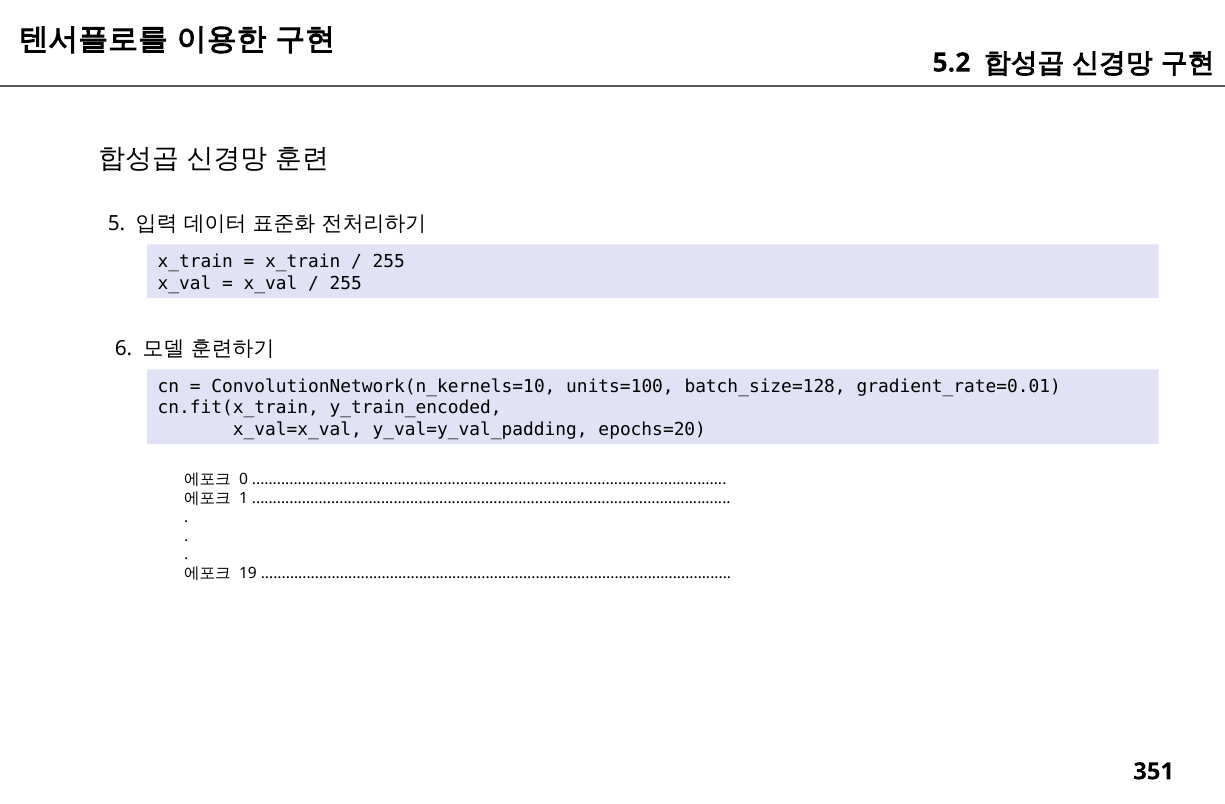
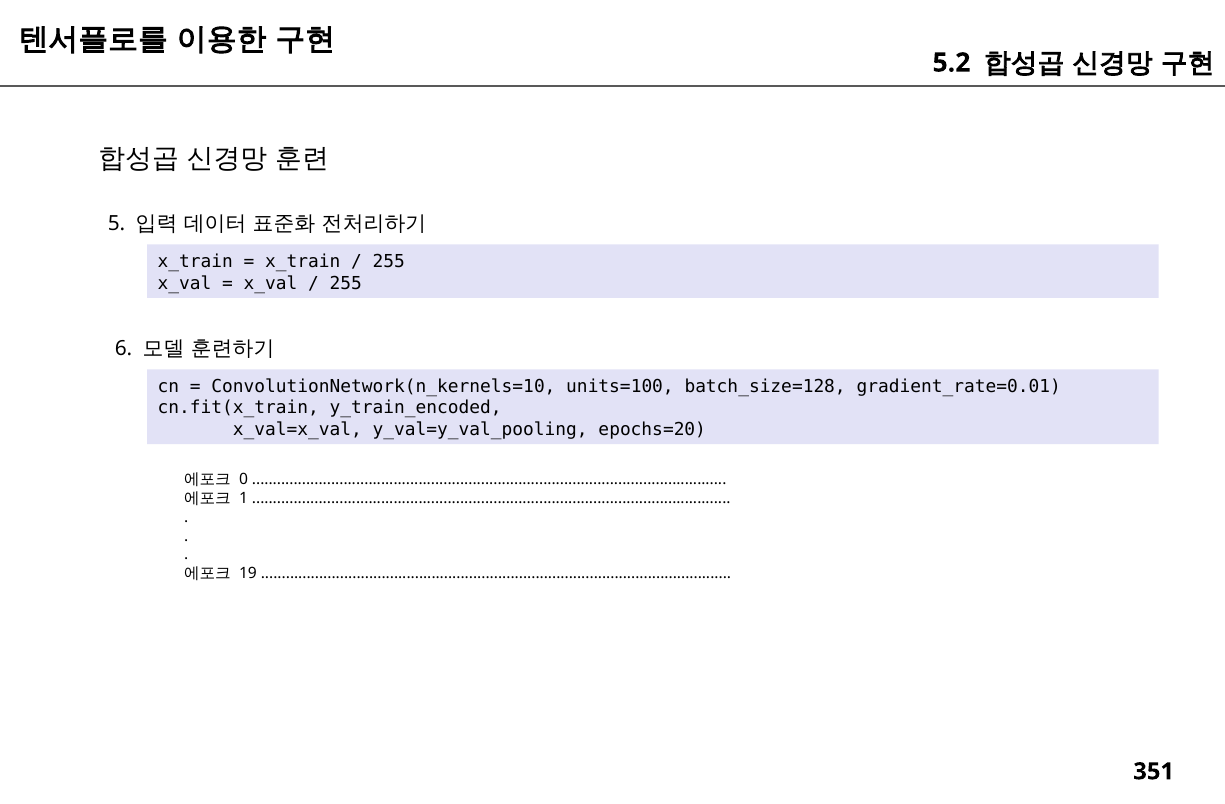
y_val=y_val_padding: y_val=y_val_padding -> y_val=y_val_pooling
